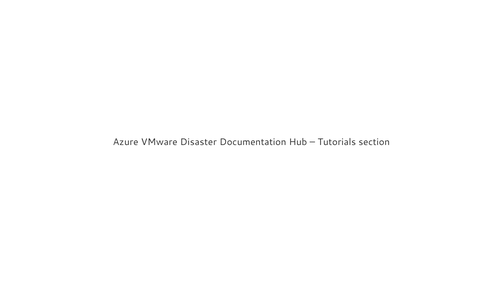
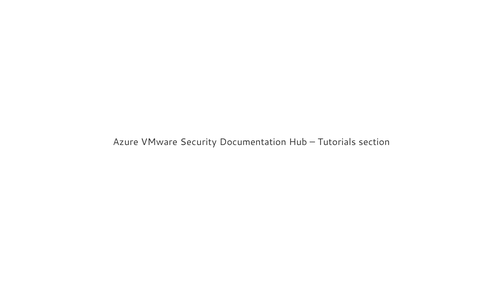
Disaster: Disaster -> Security
